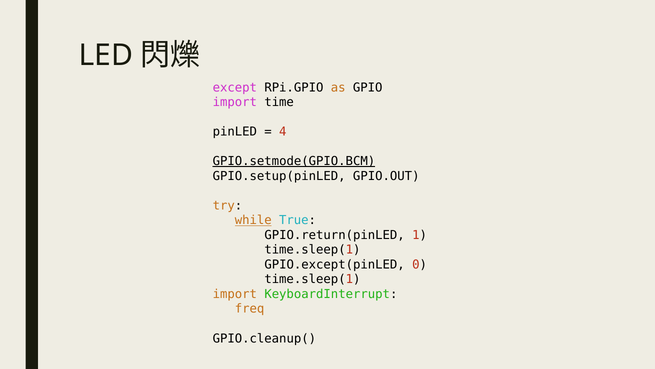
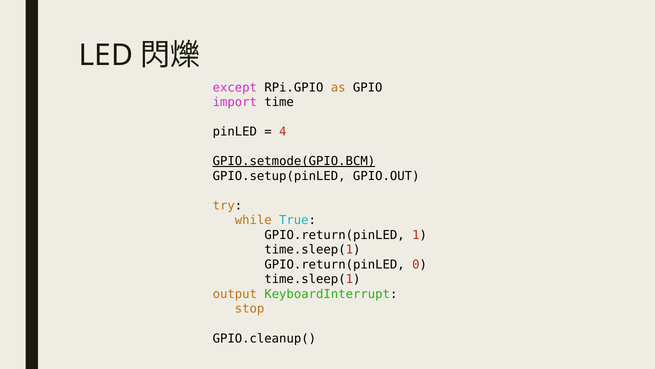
while underline: present -> none
GPIO.except(pinLED at (335, 264): GPIO.except(pinLED -> GPIO.return(pinLED
import at (235, 294): import -> output
freq: freq -> stop
